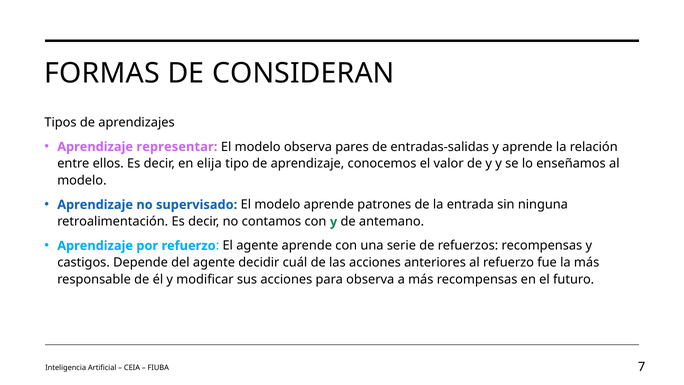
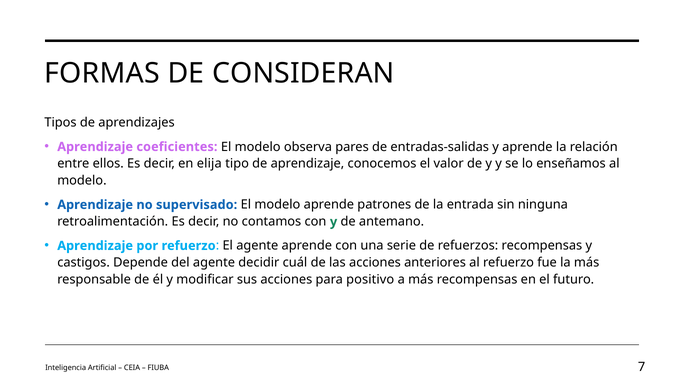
representar: representar -> coeficientes
para observa: observa -> positivo
